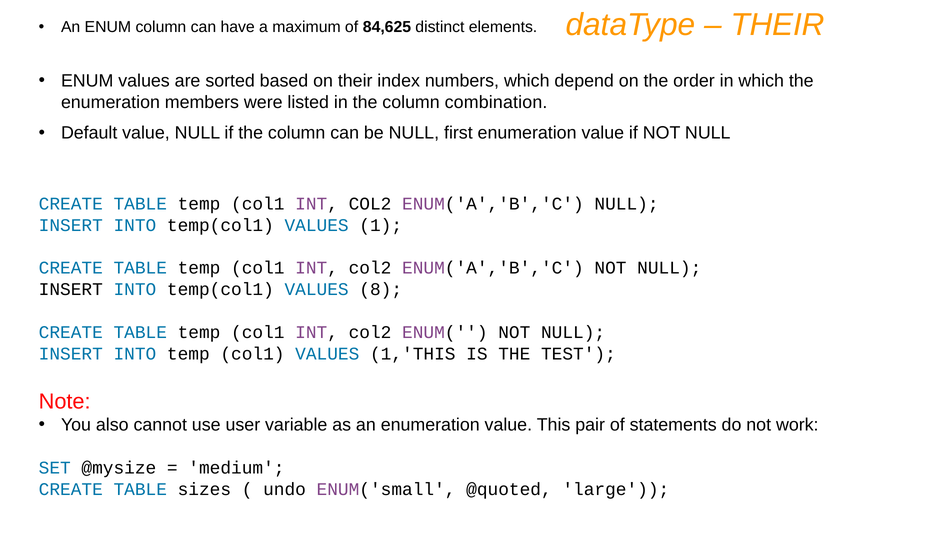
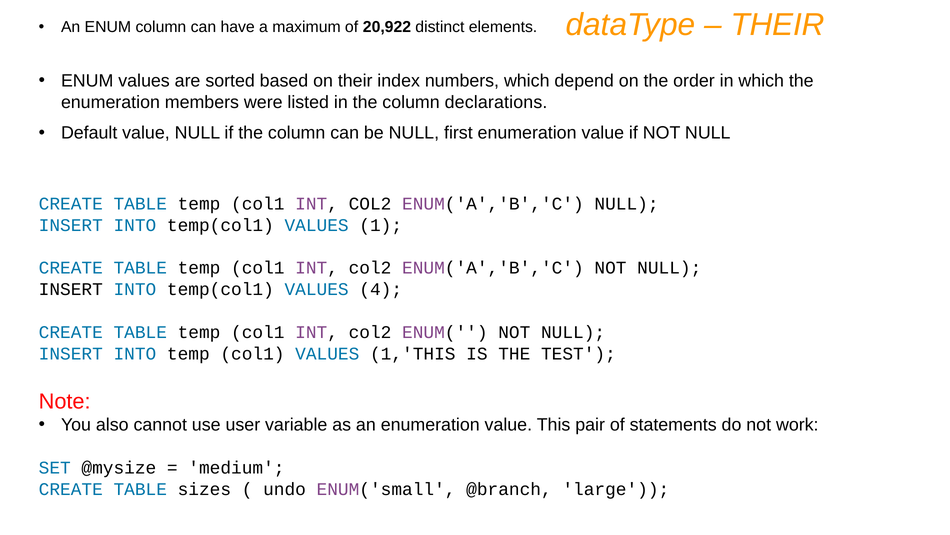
84,625: 84,625 -> 20,922
combination: combination -> declarations
8: 8 -> 4
@quoted: @quoted -> @branch
